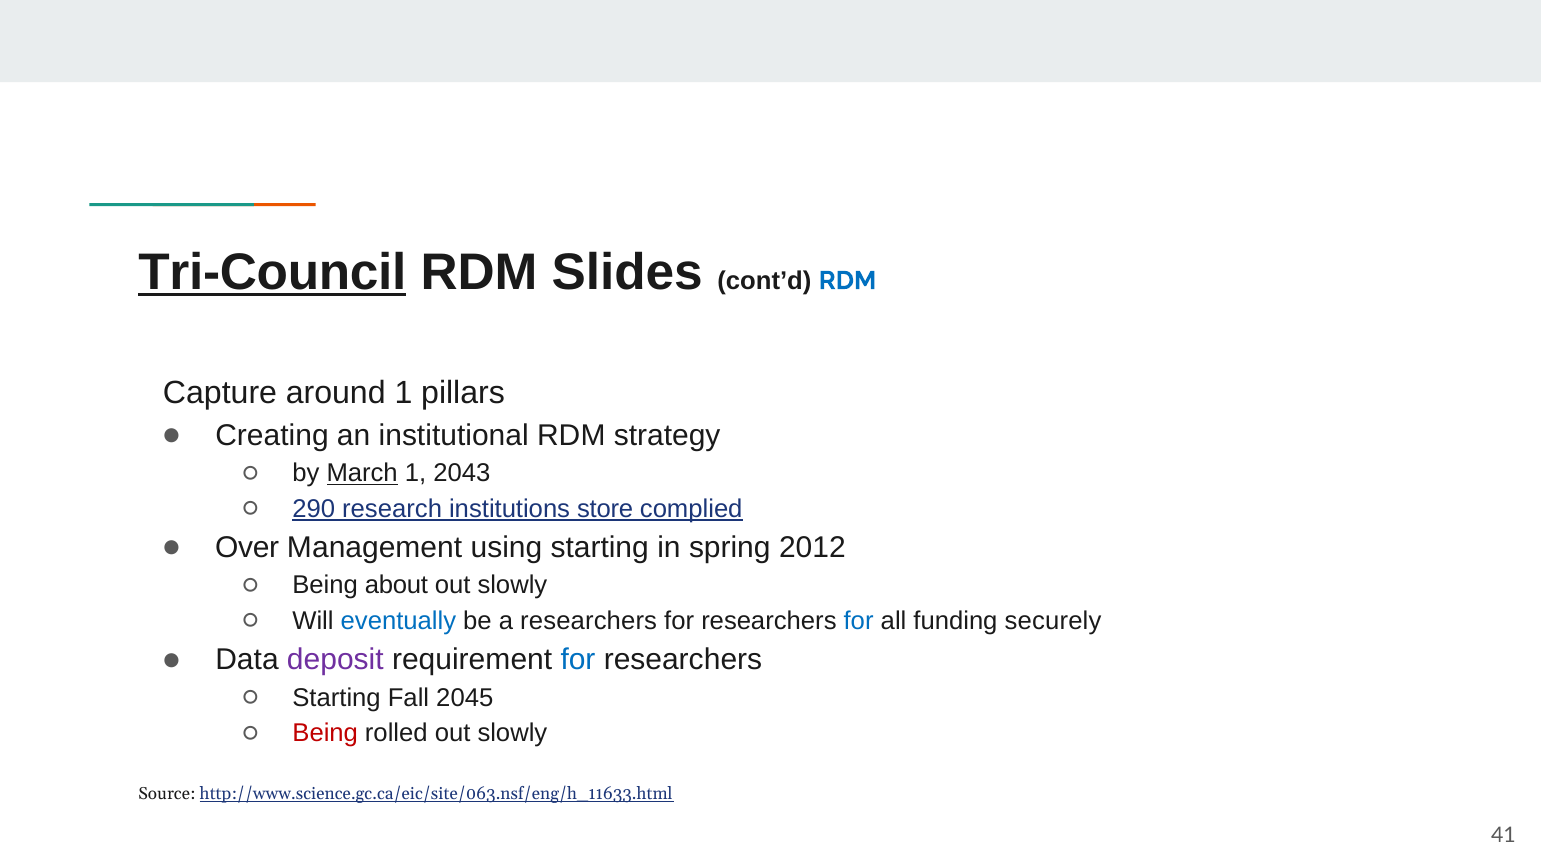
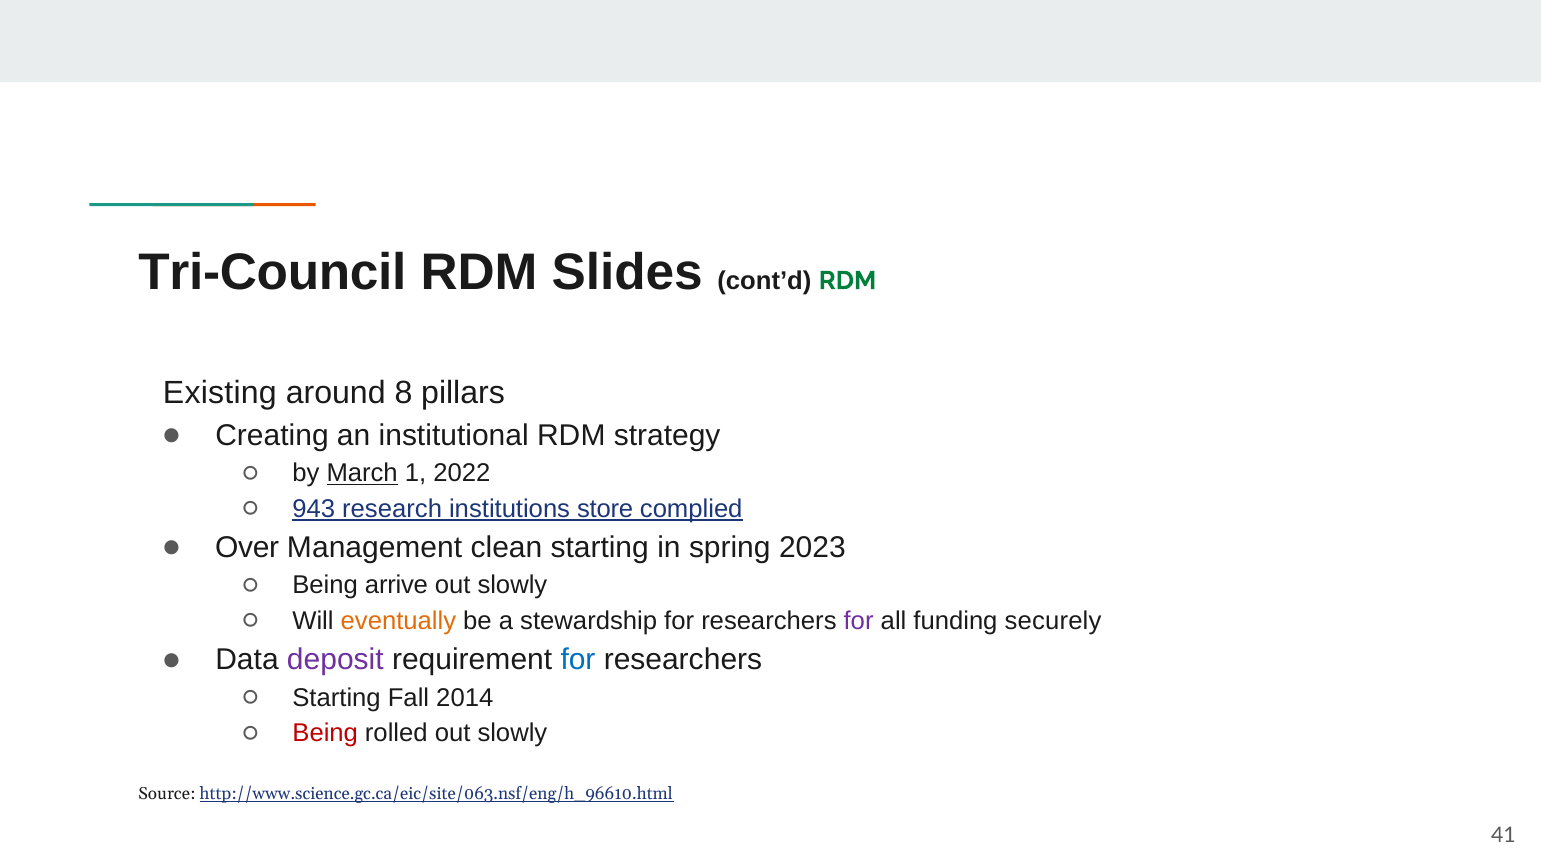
Tri-Council underline: present -> none
RDM at (847, 281) colour: blue -> green
Capture: Capture -> Existing
around 1: 1 -> 8
2043: 2043 -> 2022
290: 290 -> 943
using: using -> clean
2012: 2012 -> 2023
about: about -> arrive
eventually colour: blue -> orange
a researchers: researchers -> stewardship
for at (859, 621) colour: blue -> purple
2045: 2045 -> 2014
http://www.science.gc.ca/eic/site/063.nsf/eng/h_11633.html: http://www.science.gc.ca/eic/site/063.nsf/eng/h_11633.html -> http://www.science.gc.ca/eic/site/063.nsf/eng/h_96610.html
